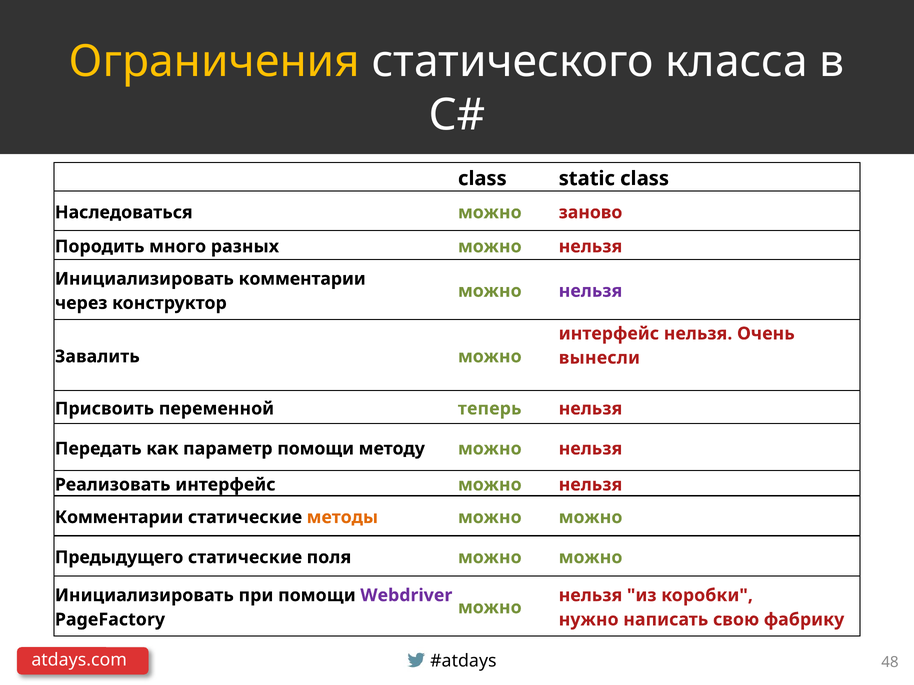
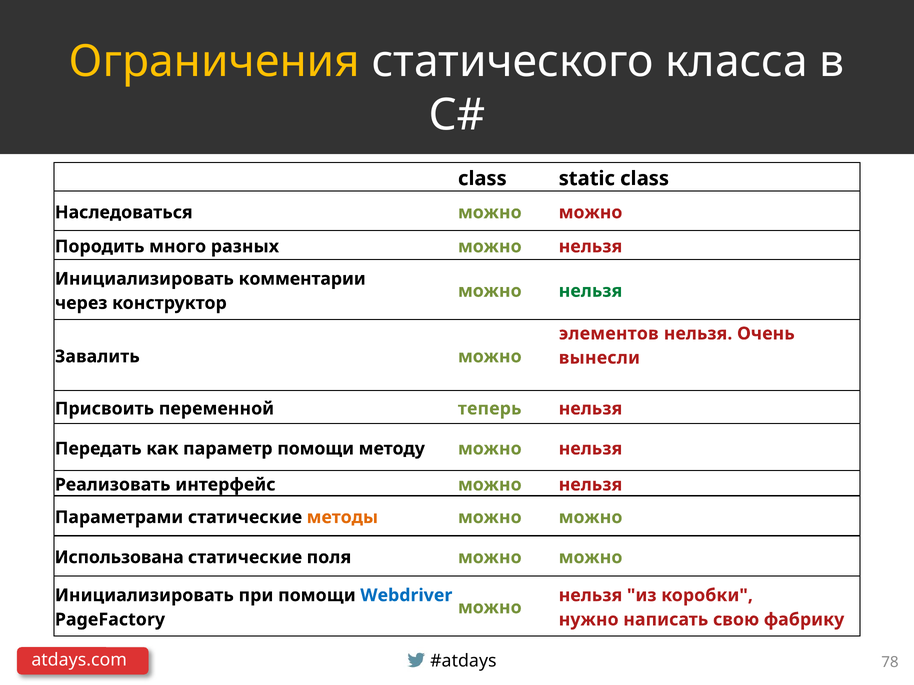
Наследоваться можно заново: заново -> можно
нельзя at (590, 291) colour: purple -> green
интерфейс at (609, 334): интерфейс -> элементов
Комментарии at (119, 518): Комментарии -> Параметрами
Предыдущего: Предыдущего -> Использована
Webdriver colour: purple -> blue
48: 48 -> 78
